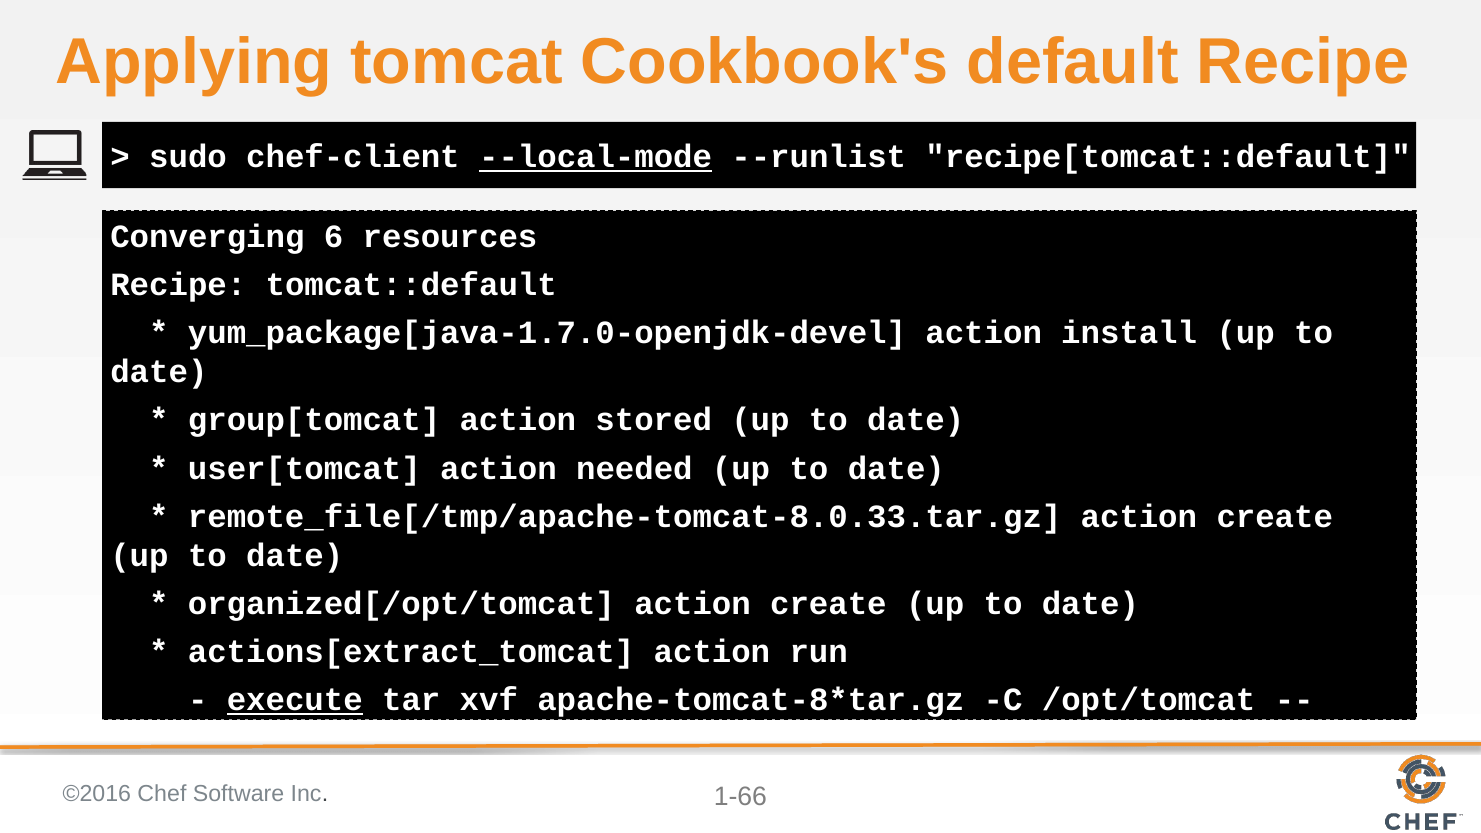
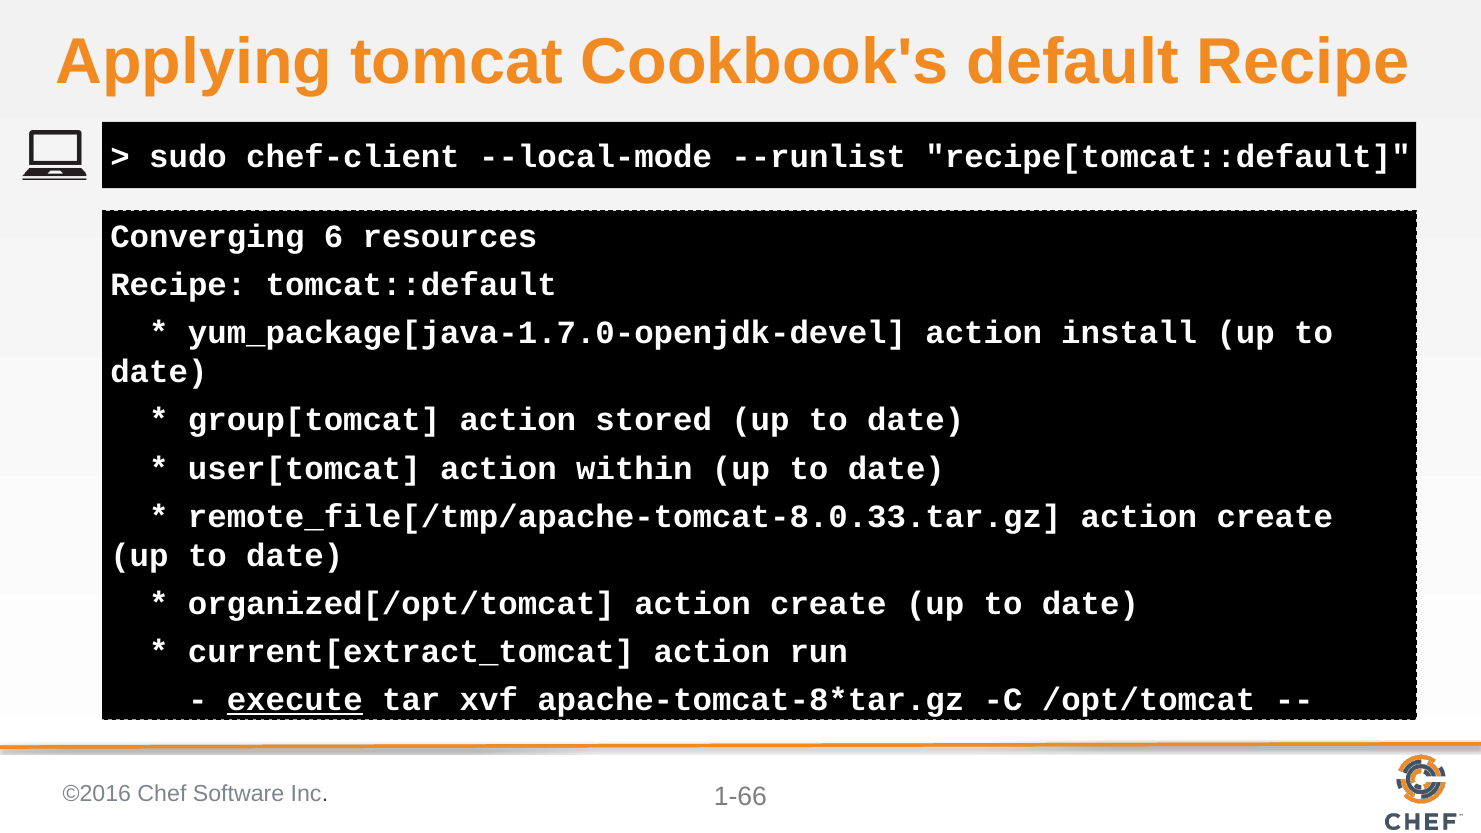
--local-mode underline: present -> none
needed: needed -> within
actions[extract_tomcat: actions[extract_tomcat -> current[extract_tomcat
